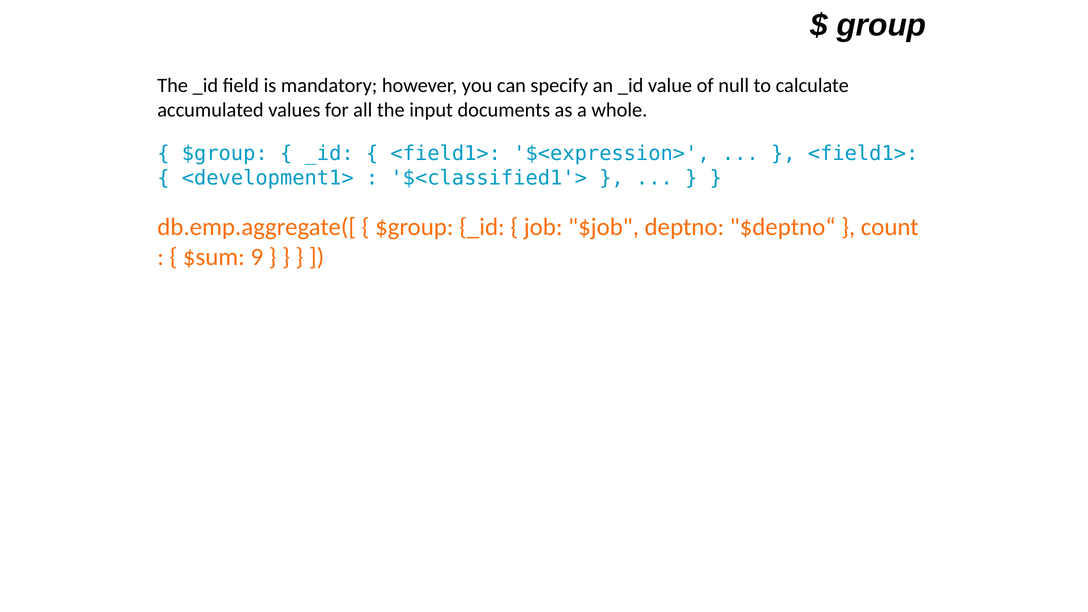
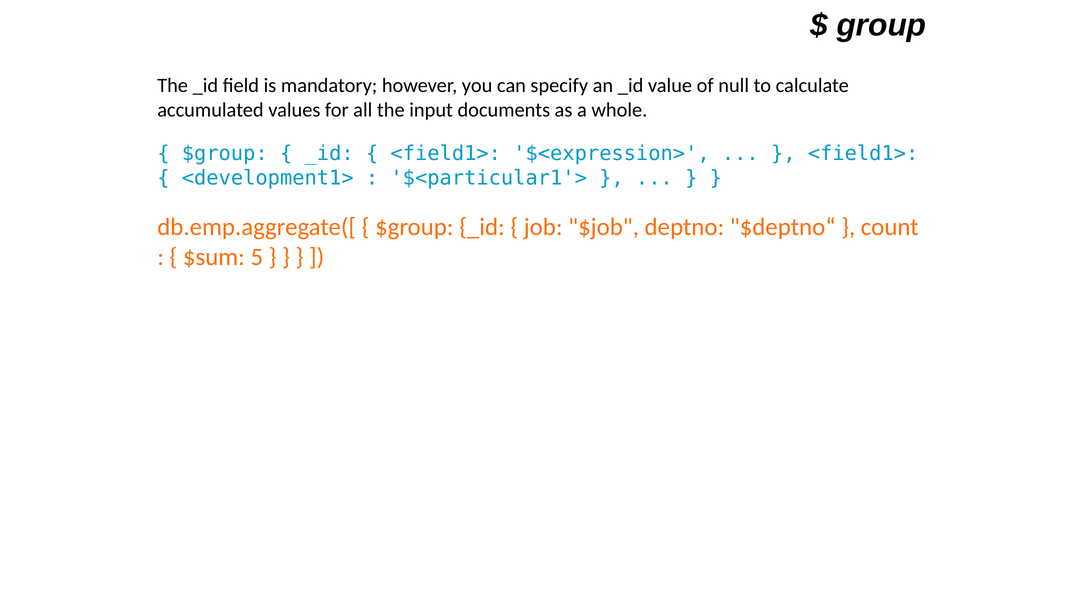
$<classified1'>: $<classified1'> -> $<particular1'>
9: 9 -> 5
